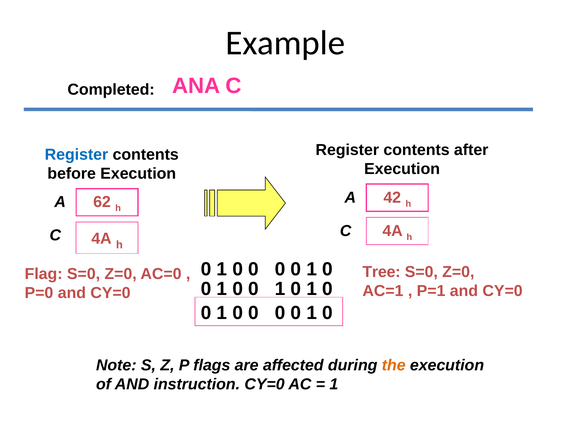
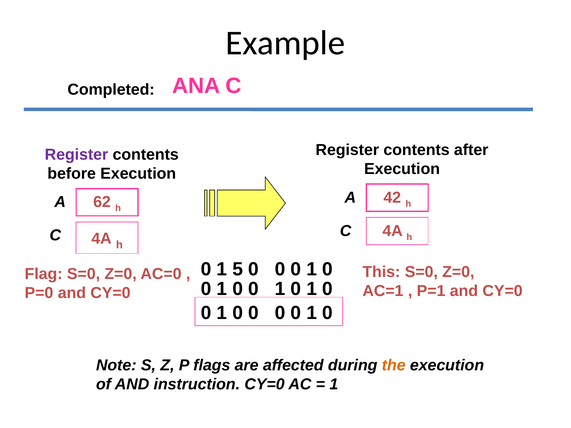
Register at (76, 155) colour: blue -> purple
0 at (238, 269): 0 -> 5
Tree: Tree -> This
